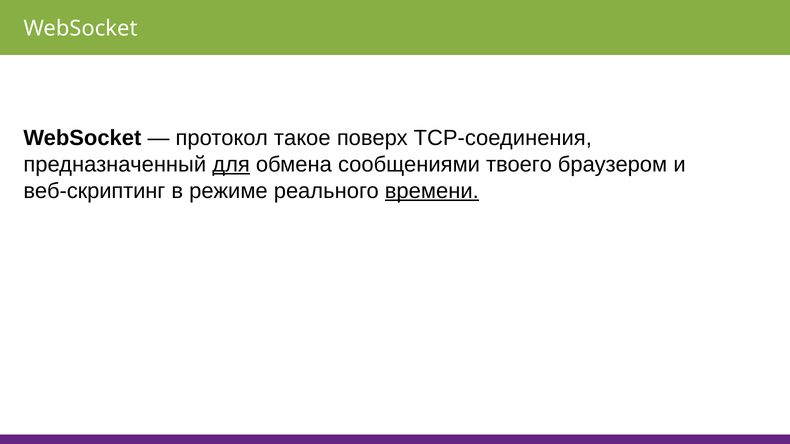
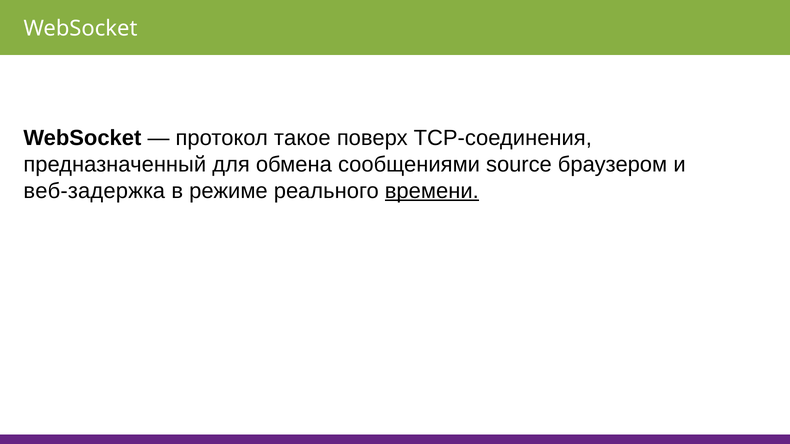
для underline: present -> none
твоего: твоего -> source
веб-скриптинг: веб-скриптинг -> веб-задержка
